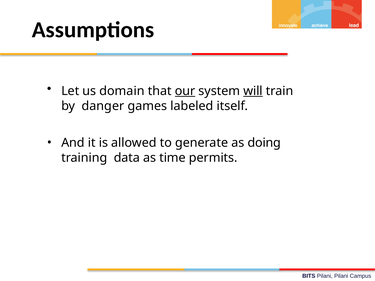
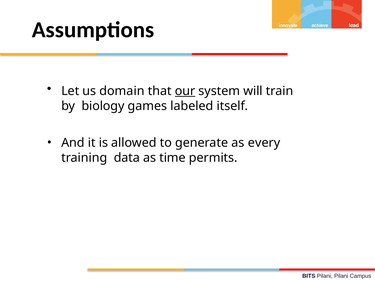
will underline: present -> none
danger: danger -> biology
doing: doing -> every
